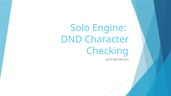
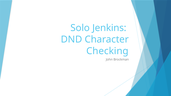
Engine: Engine -> Jenkins
